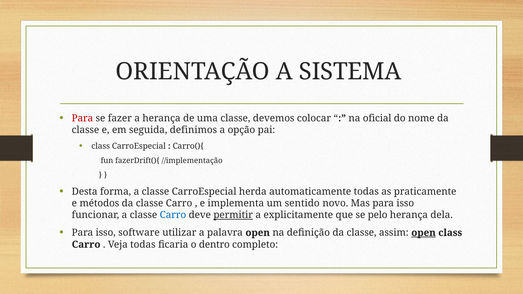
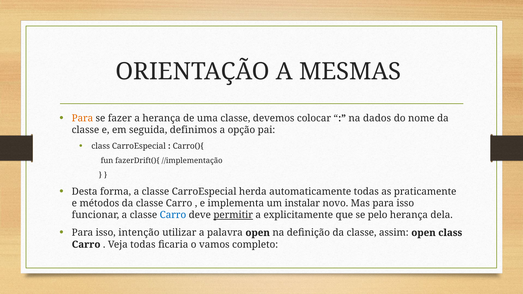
SISTEMA: SISTEMA -> MESMAS
Para at (82, 118) colour: red -> orange
oficial: oficial -> dados
sentido: sentido -> instalar
software: software -> intenção
open at (424, 233) underline: present -> none
dentro: dentro -> vamos
